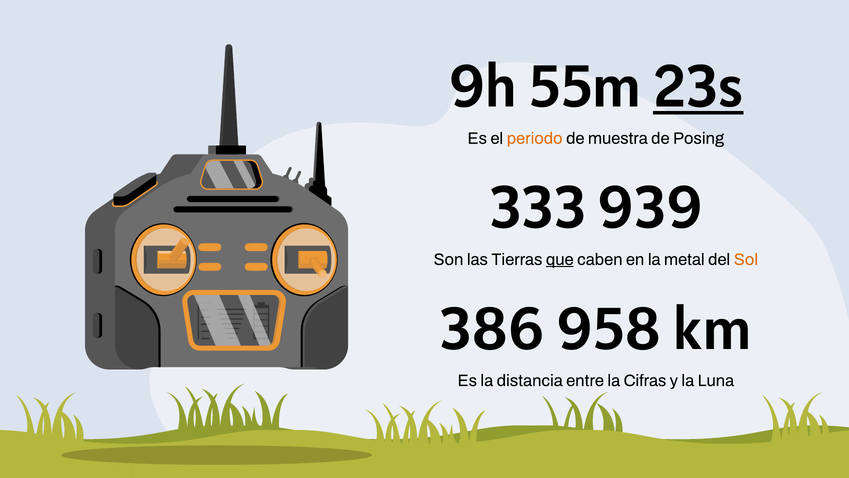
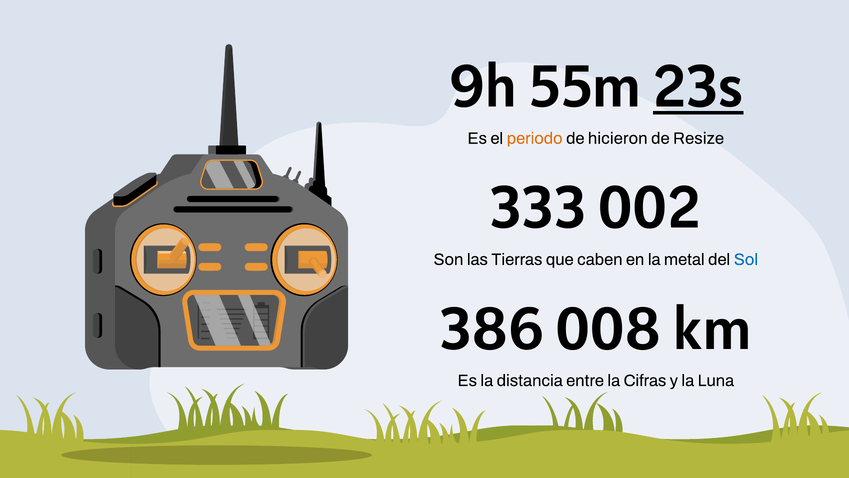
muestra: muestra -> hicieron
Posing: Posing -> Resize
939: 939 -> 002
que underline: present -> none
Sol colour: orange -> blue
958: 958 -> 008
